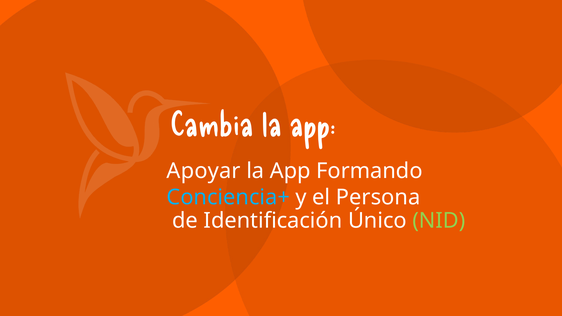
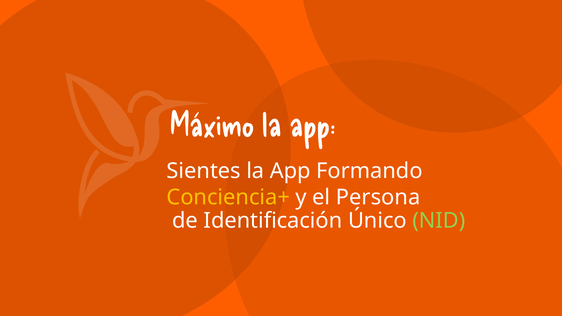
Cambia: Cambia -> Máximo
Apoyar: Apoyar -> Sientes
Conciencia+ colour: light blue -> yellow
